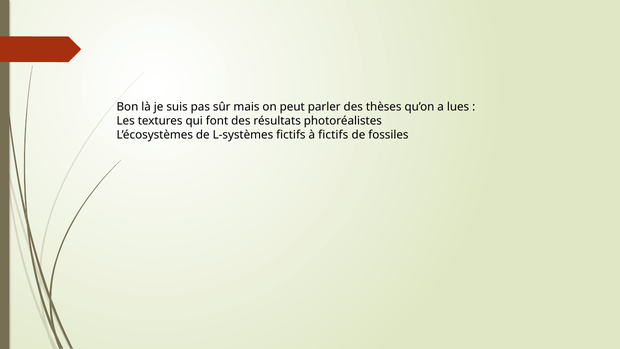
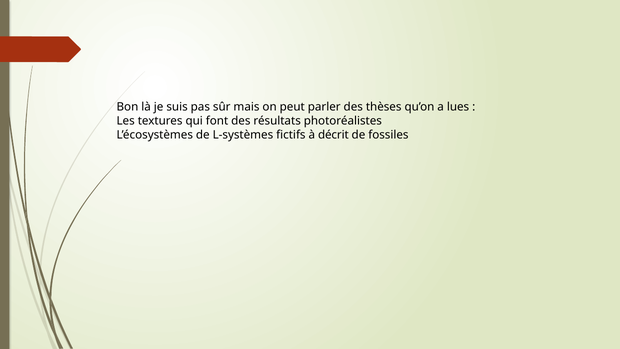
à fictifs: fictifs -> décrit
